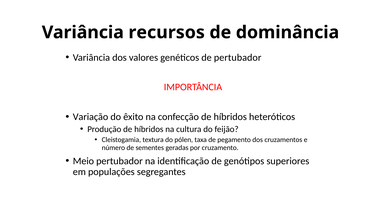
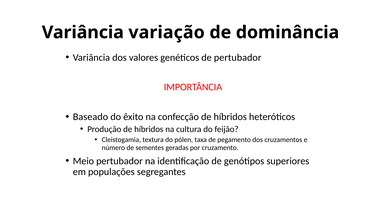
recursos: recursos -> variação
Variação: Variação -> Baseado
